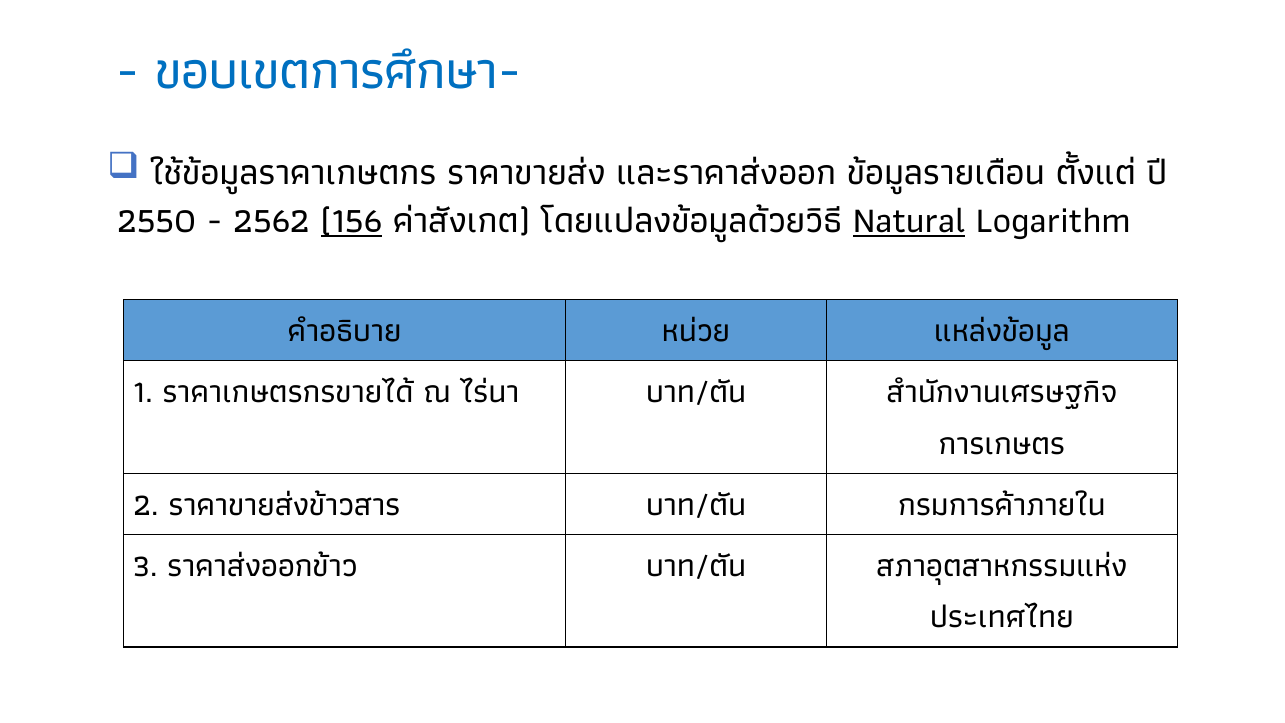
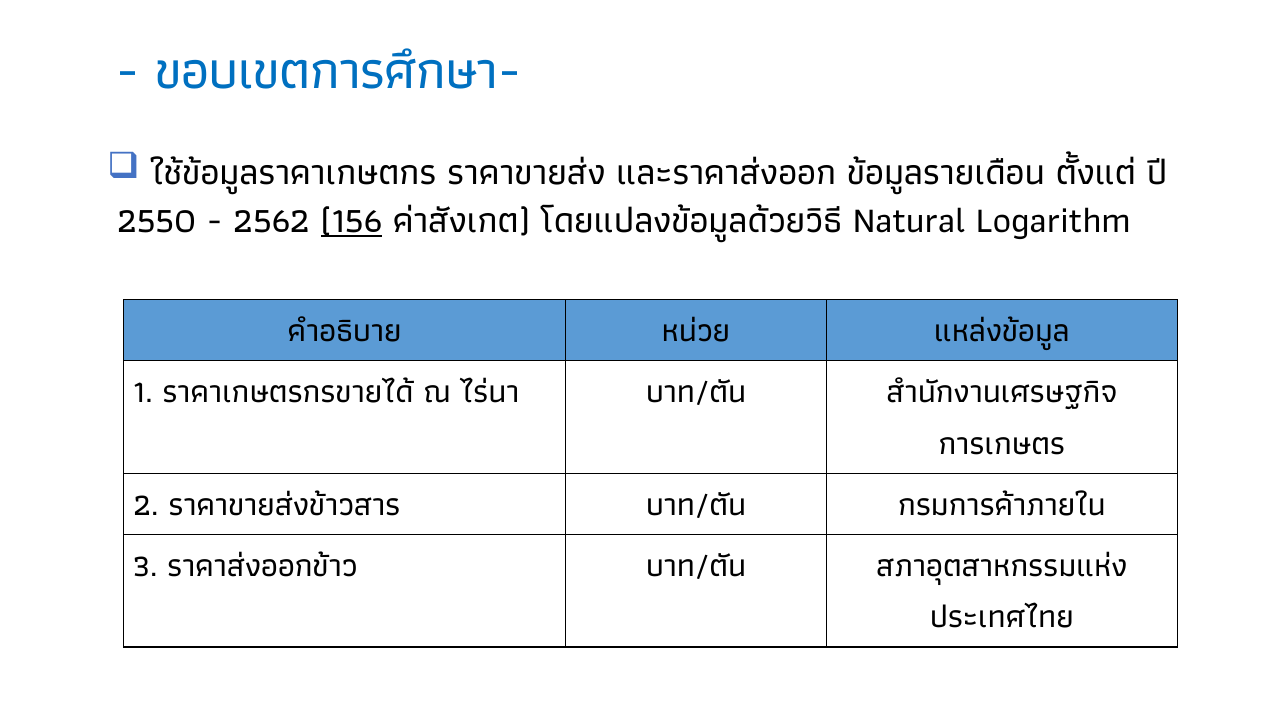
Natural underline: present -> none
